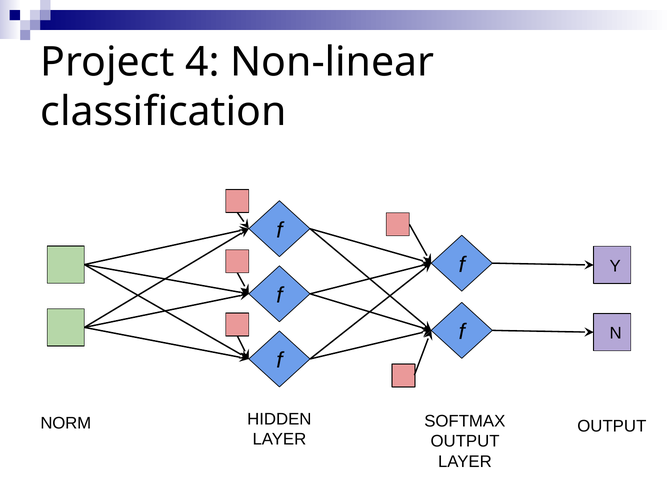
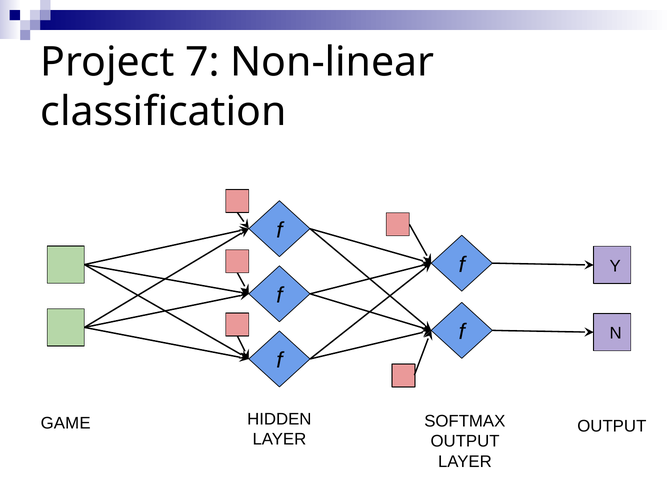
4: 4 -> 7
NORM: NORM -> GAME
